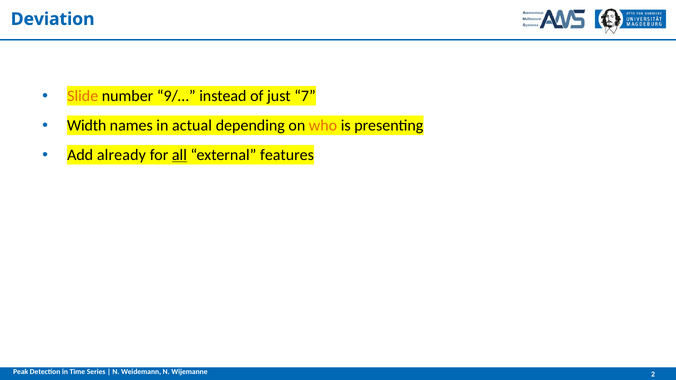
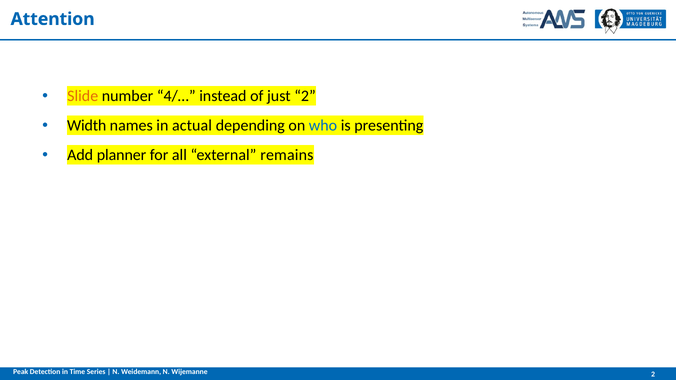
Deviation: Deviation -> Attention
9/…: 9/… -> 4/…
just 7: 7 -> 2
who colour: orange -> blue
already: already -> planner
all underline: present -> none
features: features -> remains
